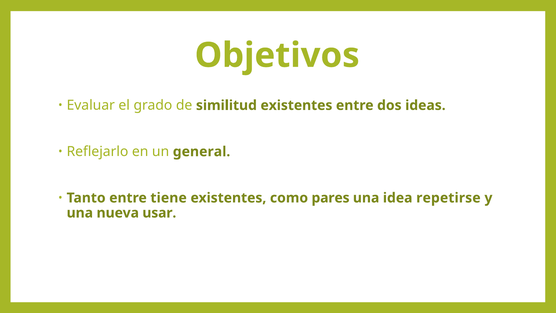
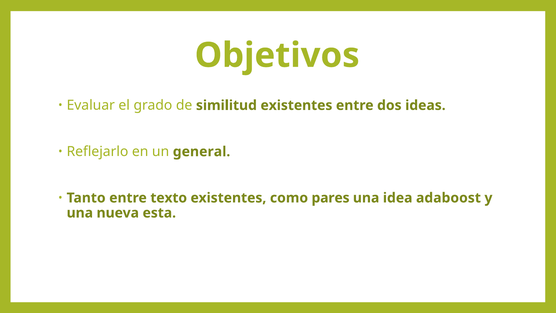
tiene: tiene -> texto
repetirse: repetirse -> adaboost
usar: usar -> esta
